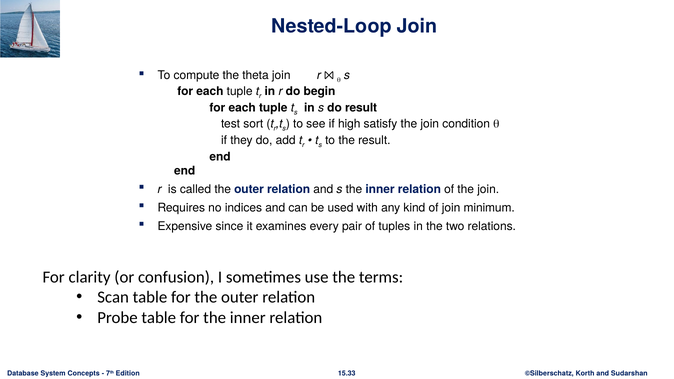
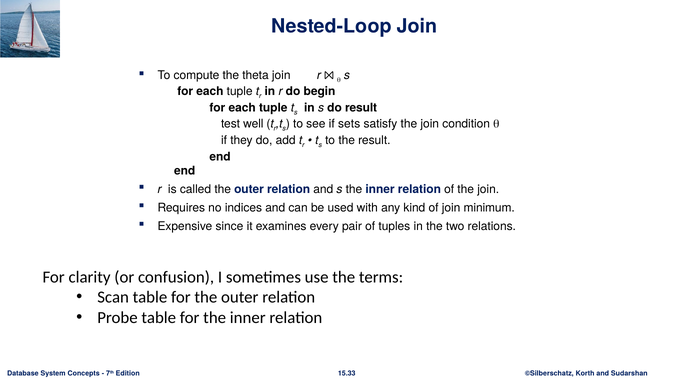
sort: sort -> well
high: high -> sets
